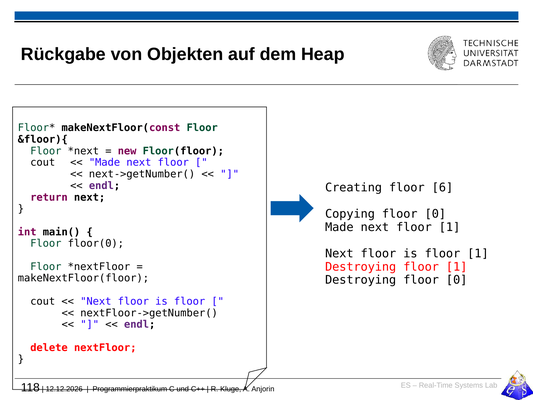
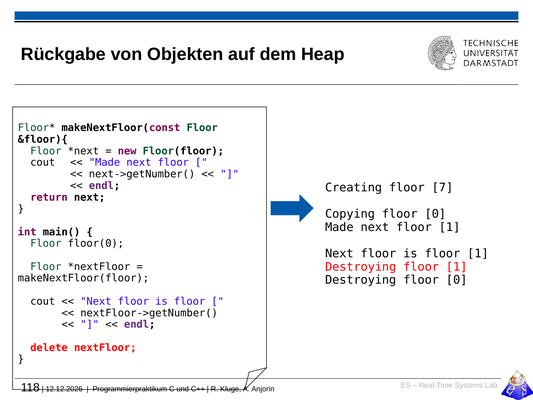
6: 6 -> 7
